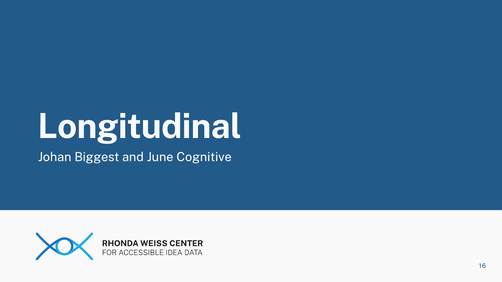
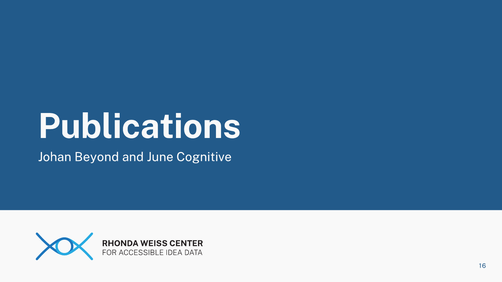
Longitudinal: Longitudinal -> Publications
Biggest: Biggest -> Beyond
